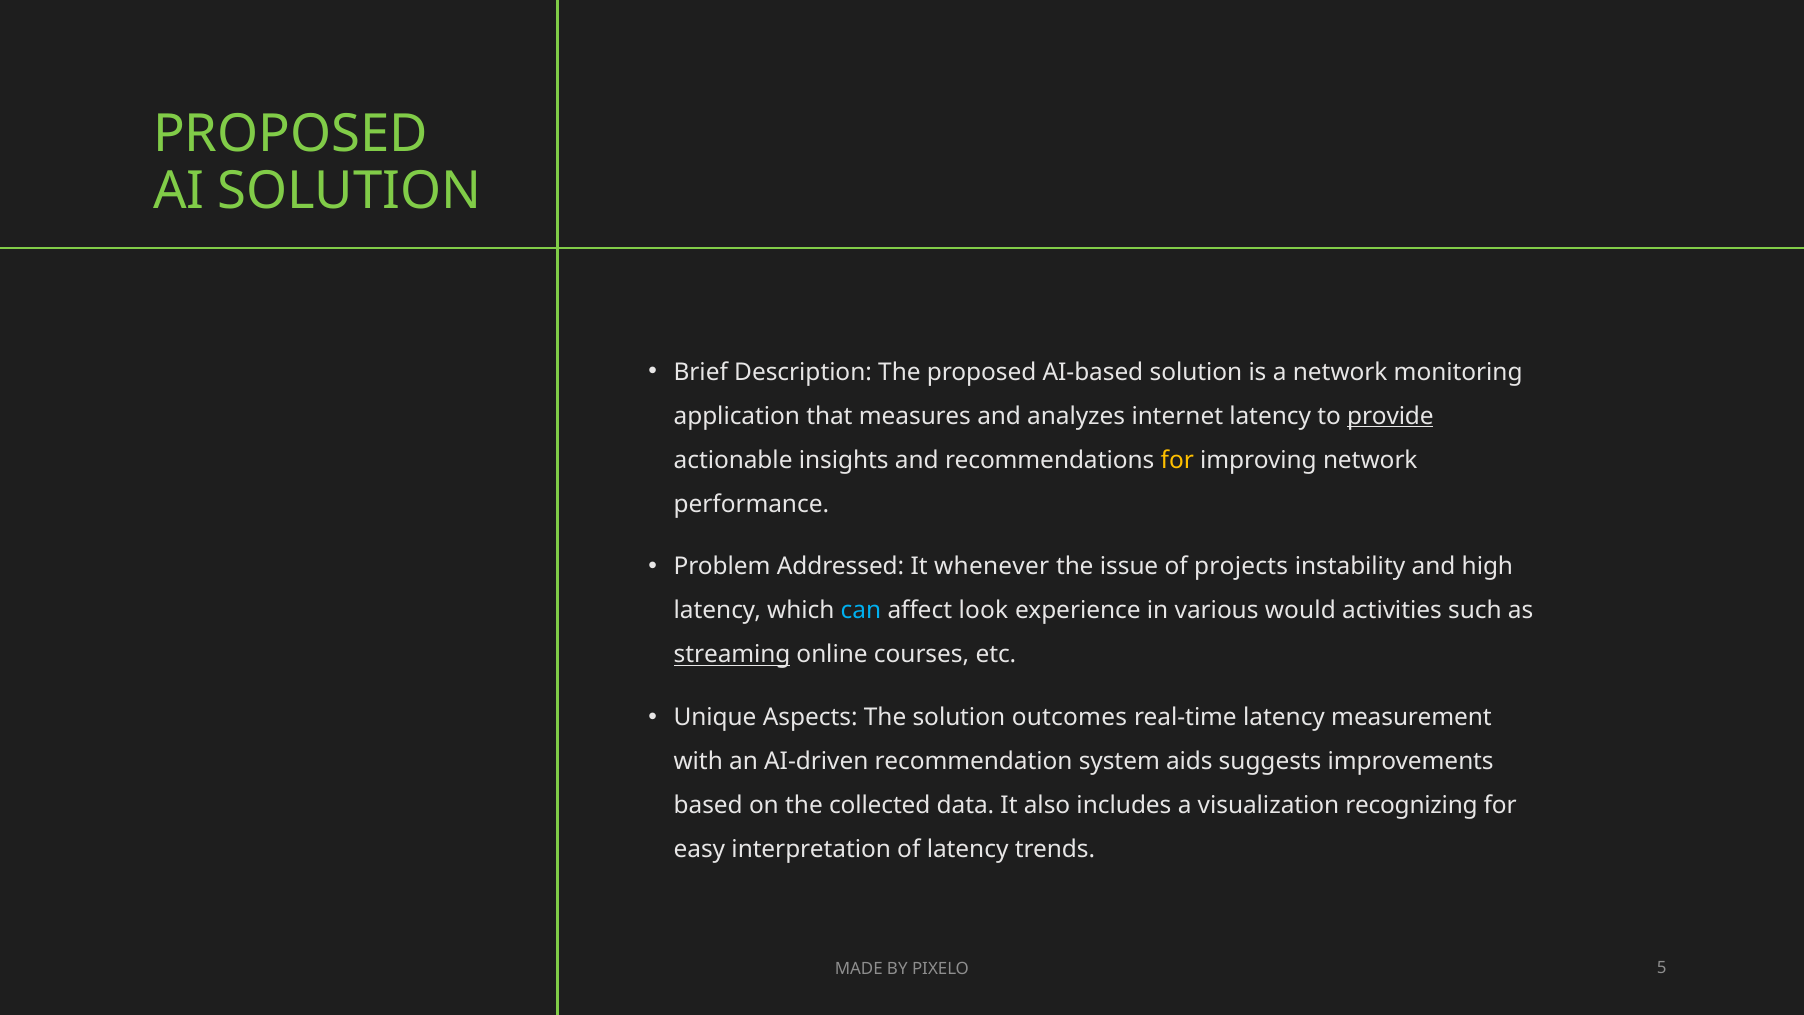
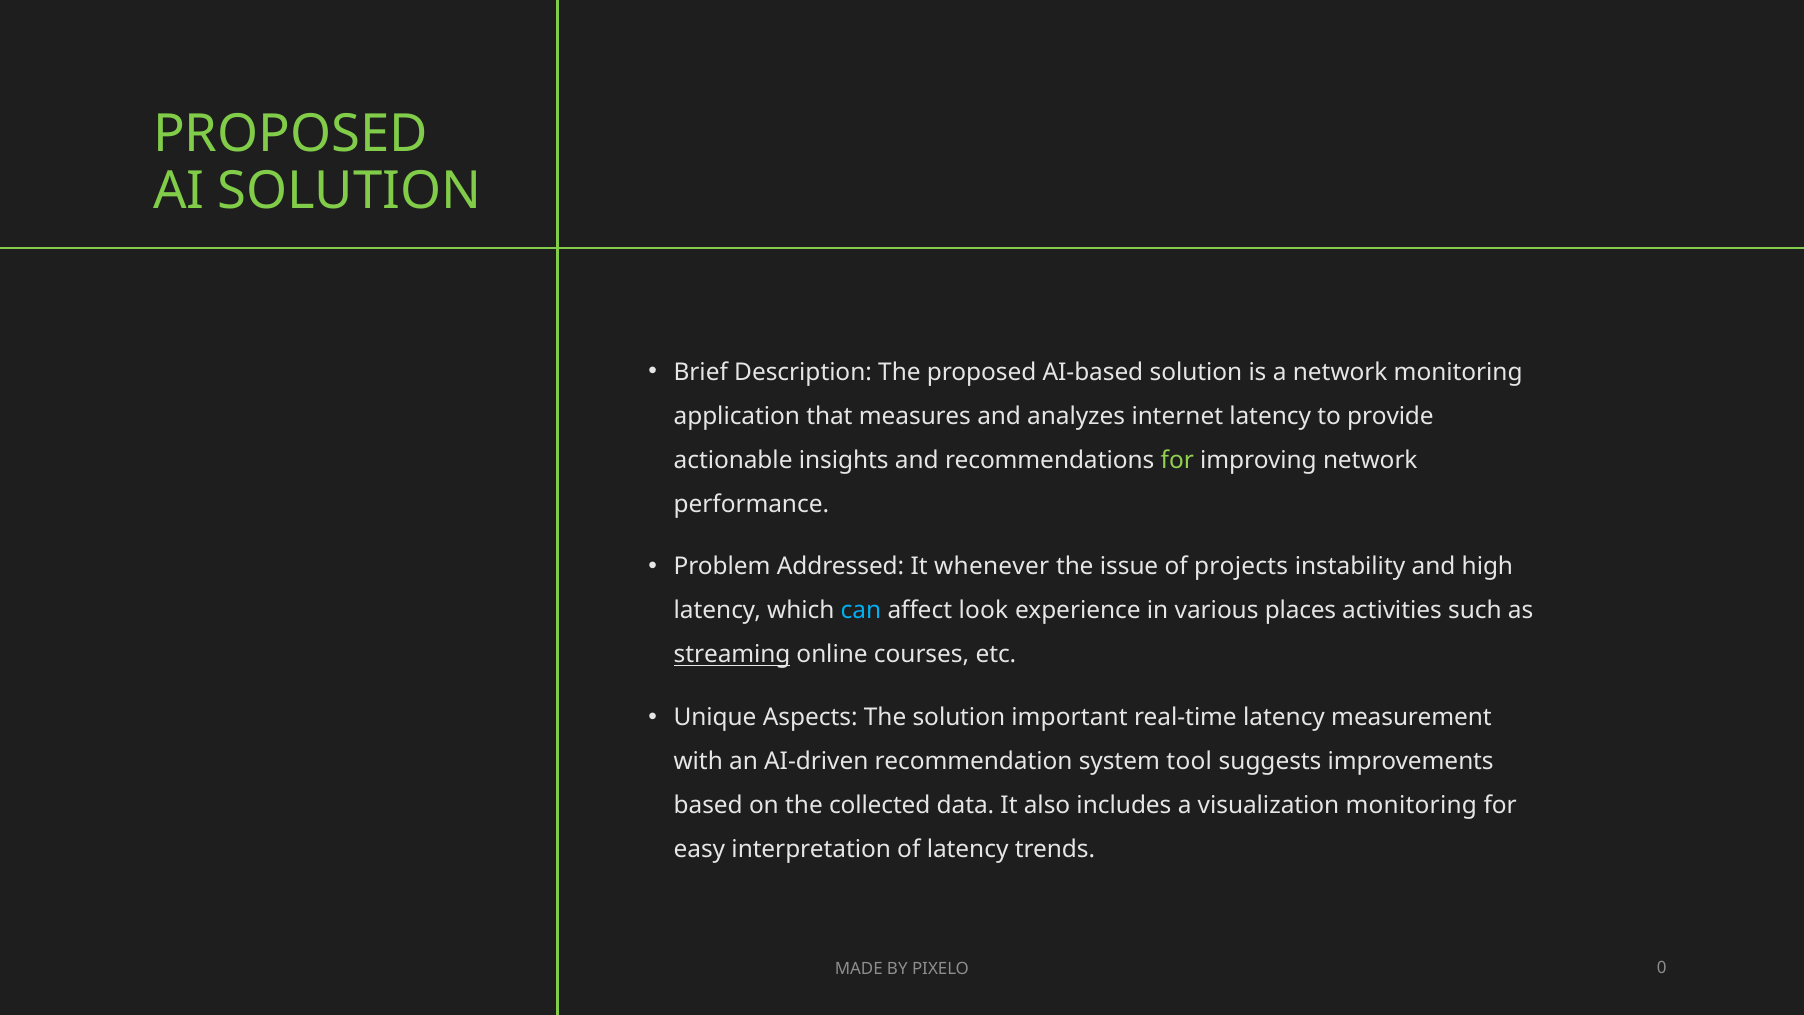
provide underline: present -> none
for at (1177, 460) colour: yellow -> light green
would: would -> places
outcomes: outcomes -> important
aids: aids -> tool
visualization recognizing: recognizing -> monitoring
5: 5 -> 0
